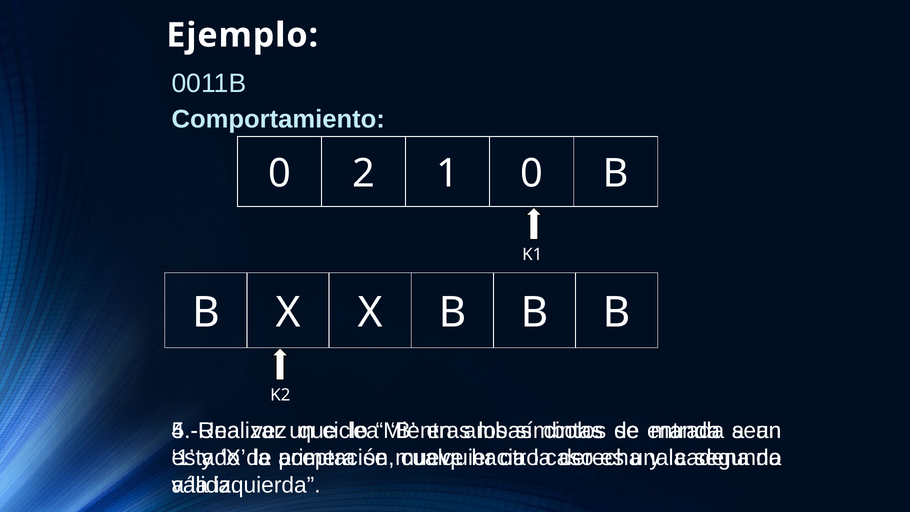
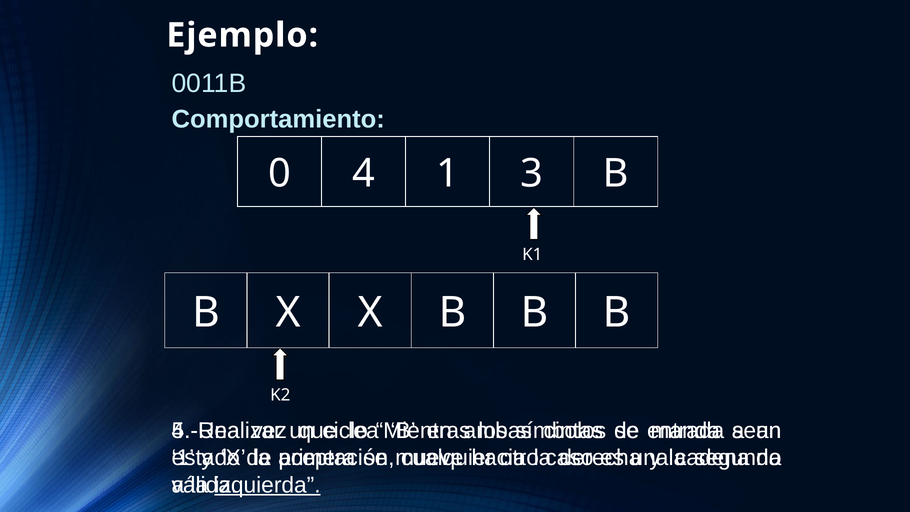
2: 2 -> 4
1 0: 0 -> 3
izquierda underline: none -> present
